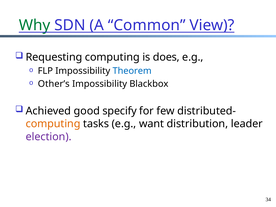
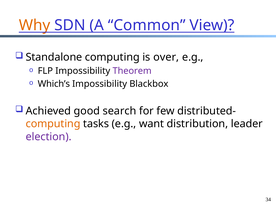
Why colour: green -> orange
Requesting: Requesting -> Standalone
does: does -> over
Theorem colour: blue -> purple
Other’s: Other’s -> Which’s
specify: specify -> search
